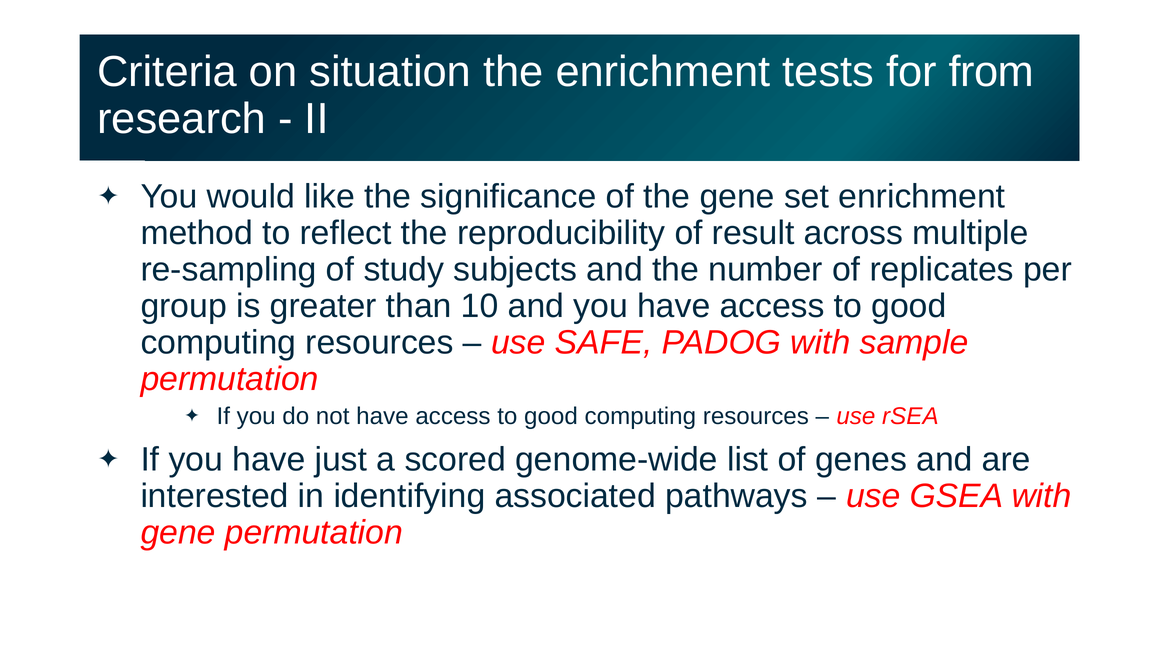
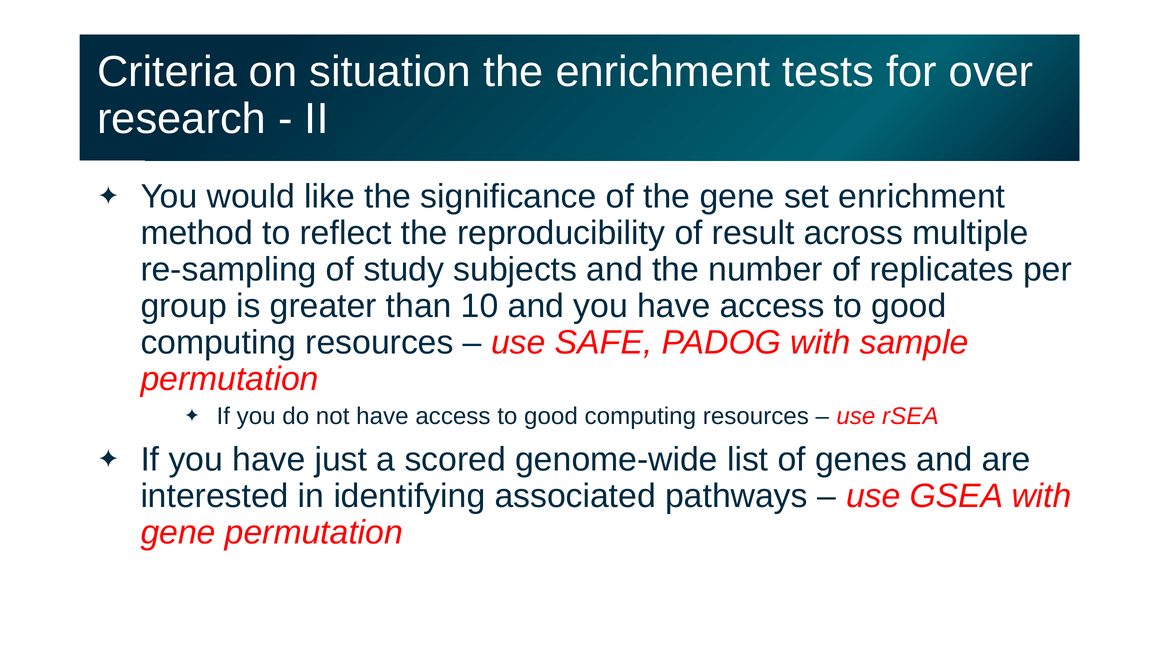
from: from -> over
